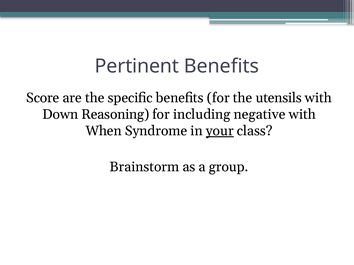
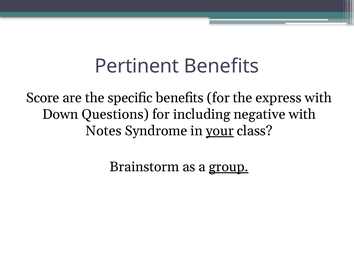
utensils: utensils -> express
Reasoning: Reasoning -> Questions
When: When -> Notes
group underline: none -> present
